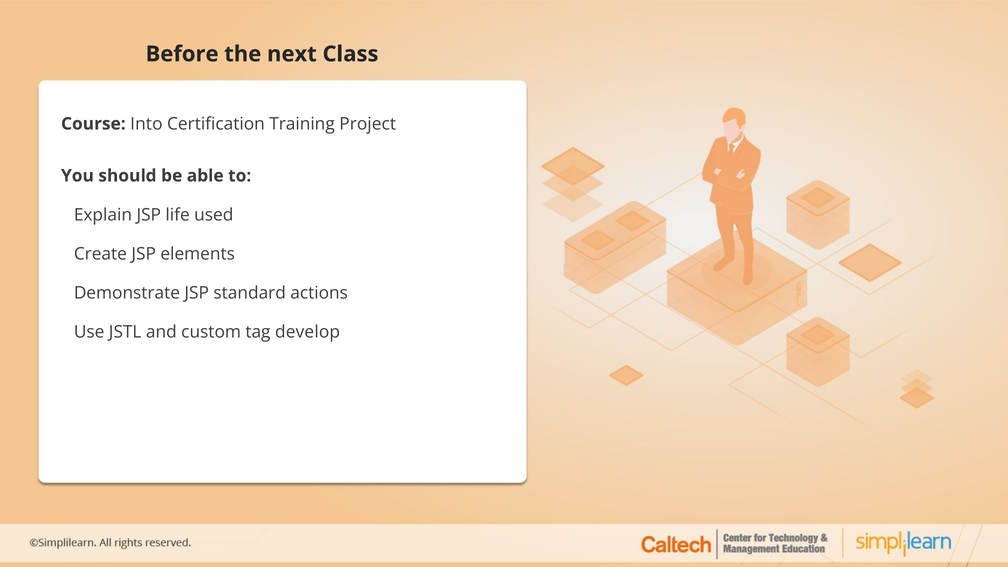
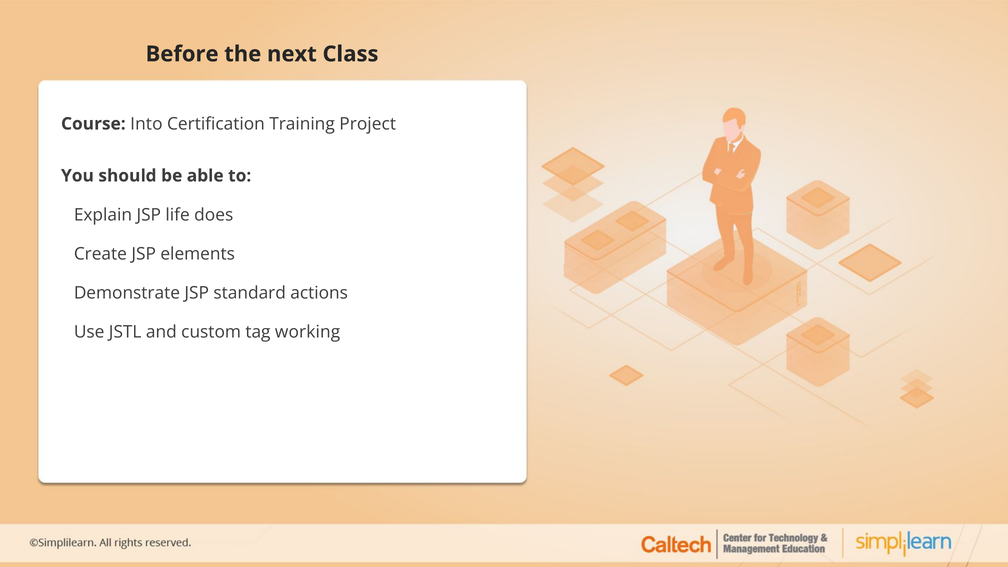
used: used -> does
develop: develop -> working
